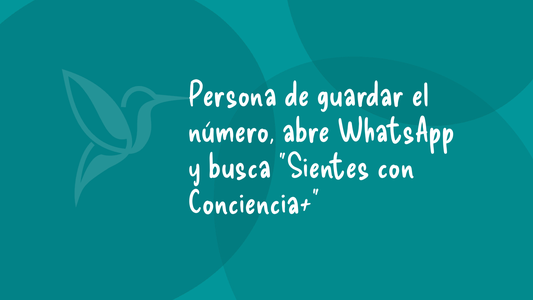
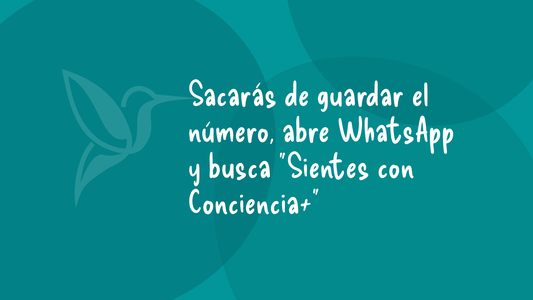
Persona: Persona -> Sacarás
